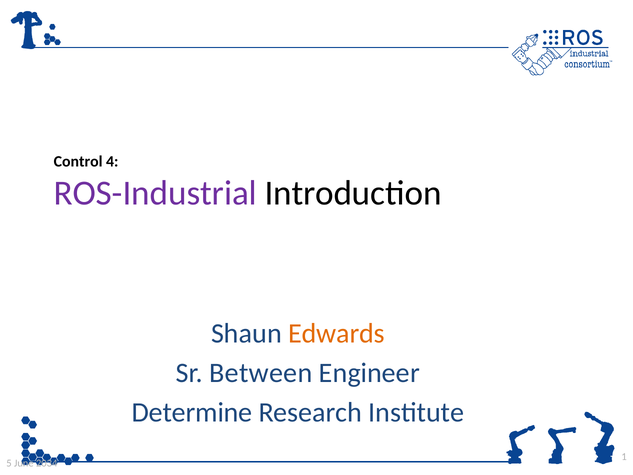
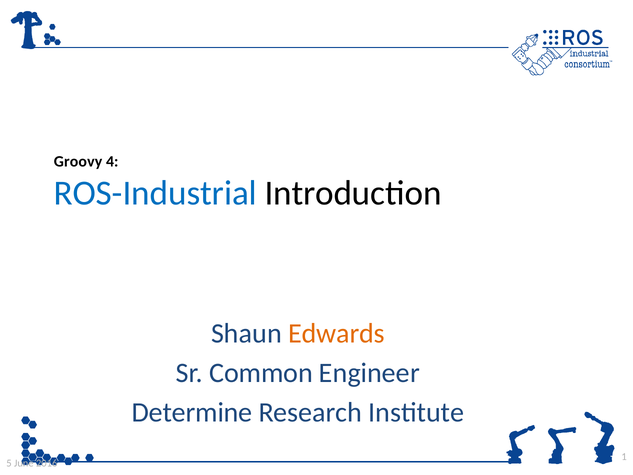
Control: Control -> Groovy
ROS-Industrial colour: purple -> blue
Between: Between -> Common
2034: 2034 -> 2016
